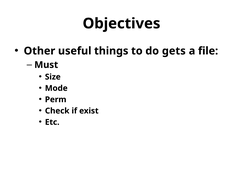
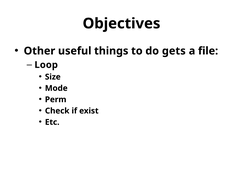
Must: Must -> Loop
